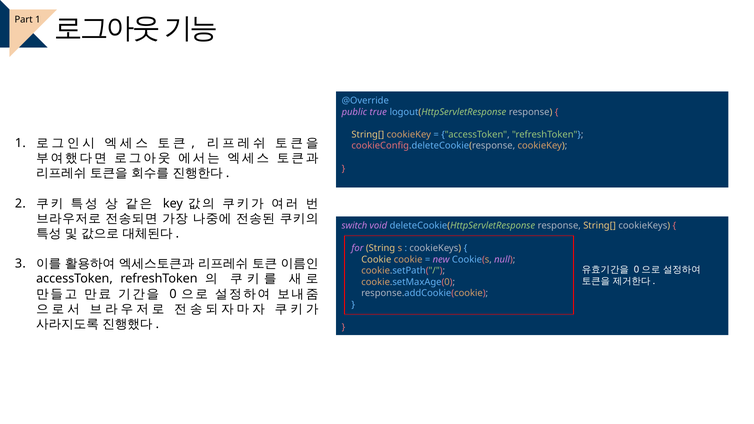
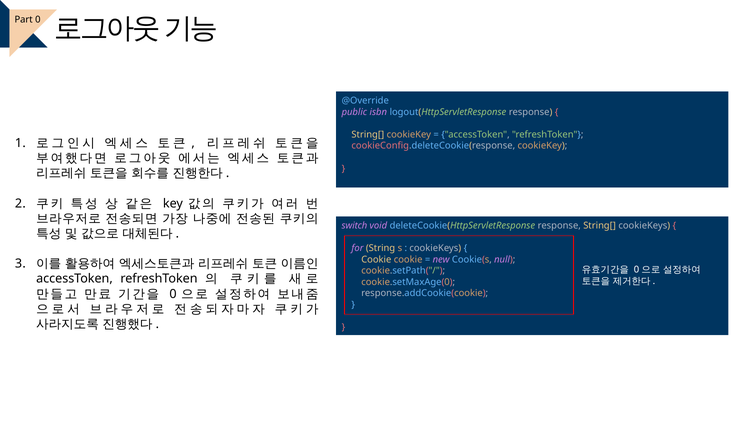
Part 1: 1 -> 0
true: true -> isbn
